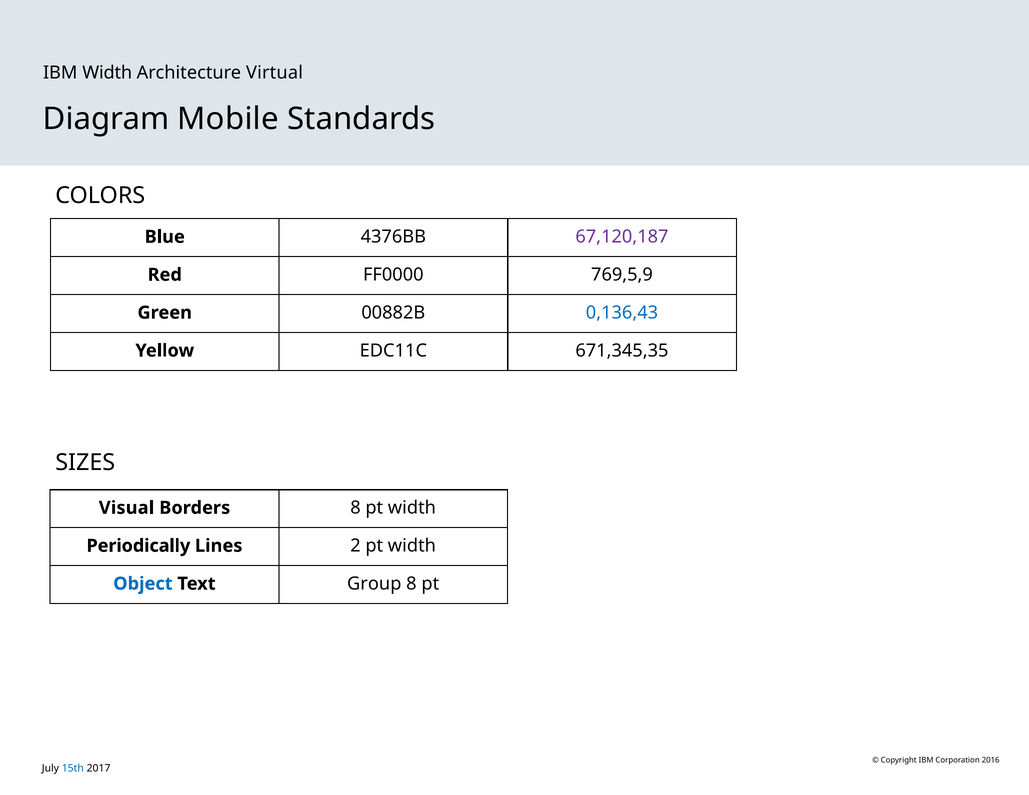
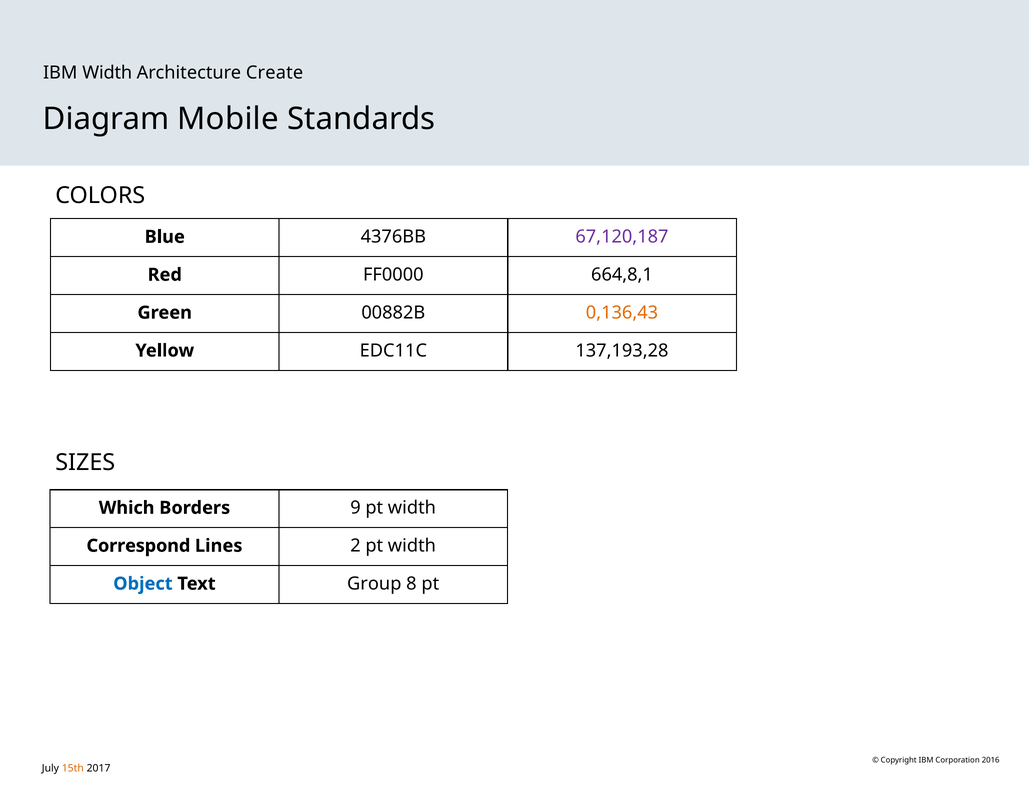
Virtual: Virtual -> Create
769,5,9: 769,5,9 -> 664,8,1
0,136,43 colour: blue -> orange
671,345,35: 671,345,35 -> 137,193,28
Visual: Visual -> Which
Borders 8: 8 -> 9
Periodically: Periodically -> Correspond
15th colour: blue -> orange
